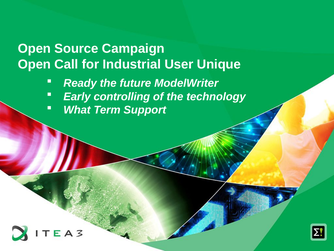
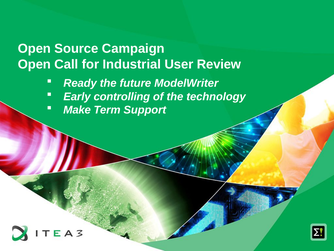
Unique: Unique -> Review
What: What -> Make
